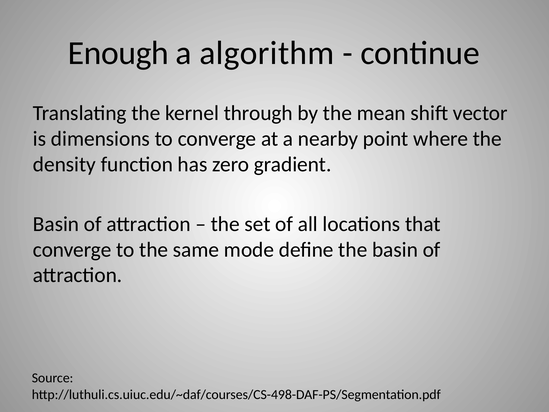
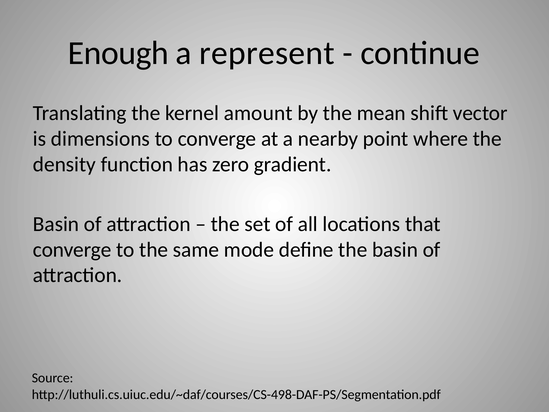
algorithm: algorithm -> represent
through: through -> amount
